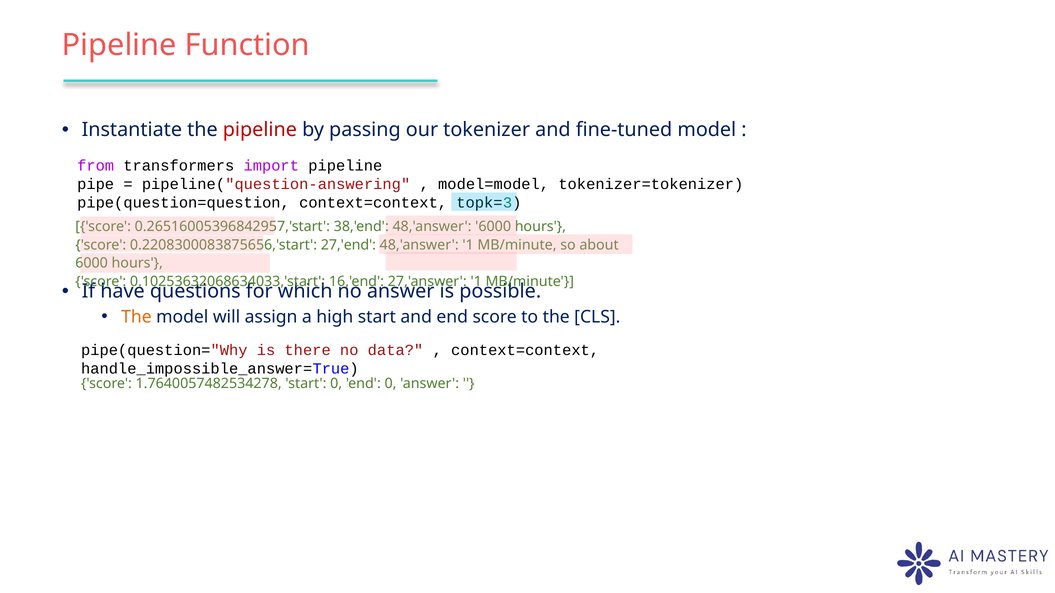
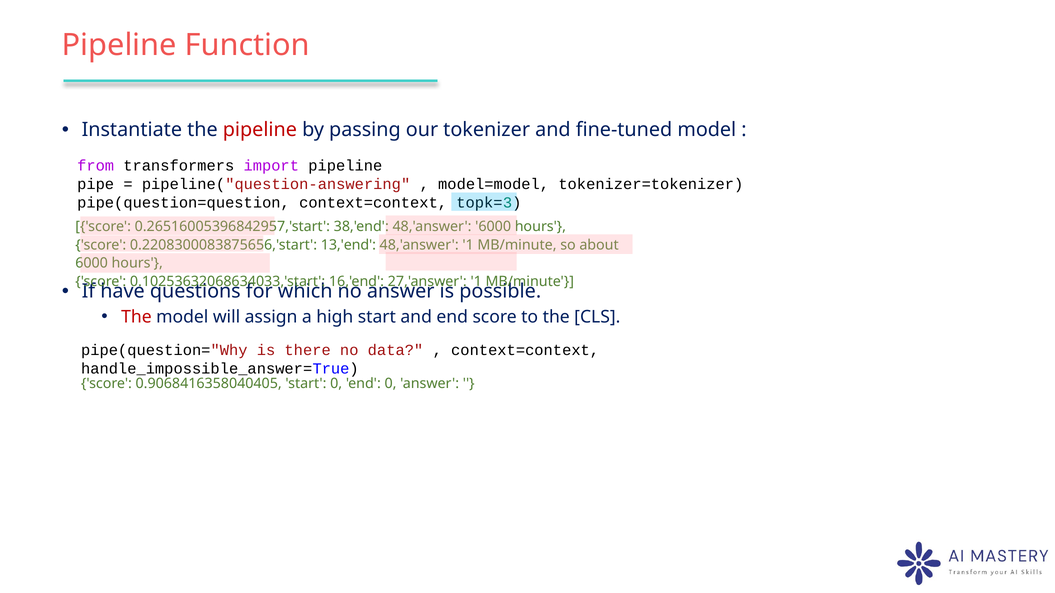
27,'end: 27,'end -> 13,'end
The at (136, 317) colour: orange -> red
1.7640057482534278: 1.7640057482534278 -> 0.9068416358040405
